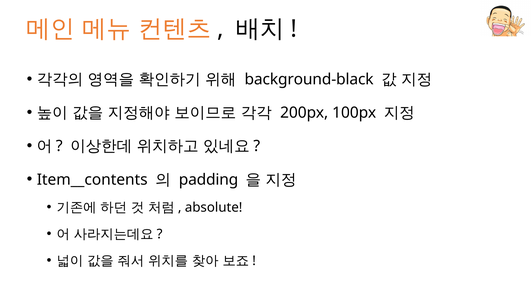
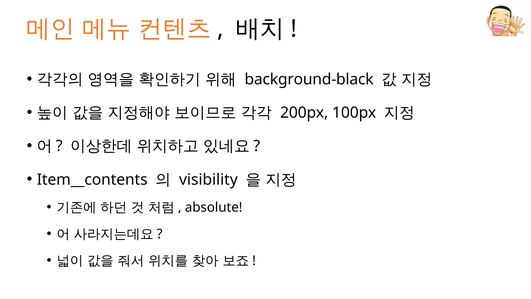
padding: padding -> visibility
